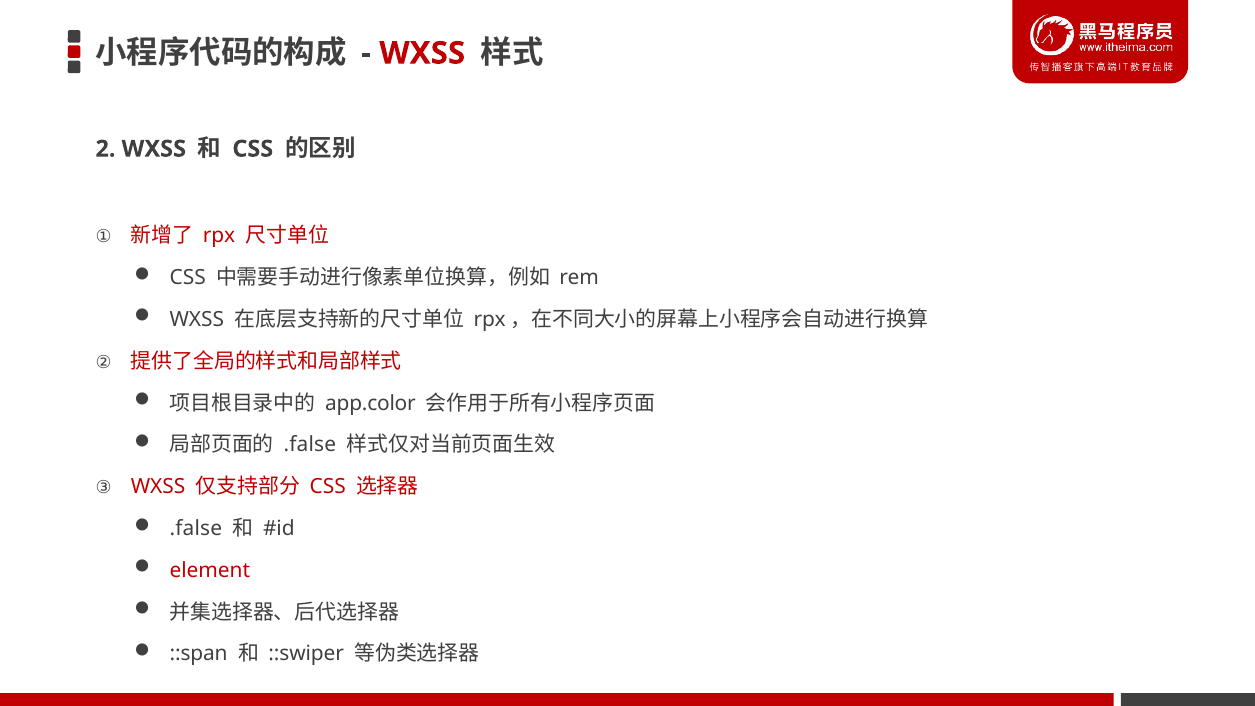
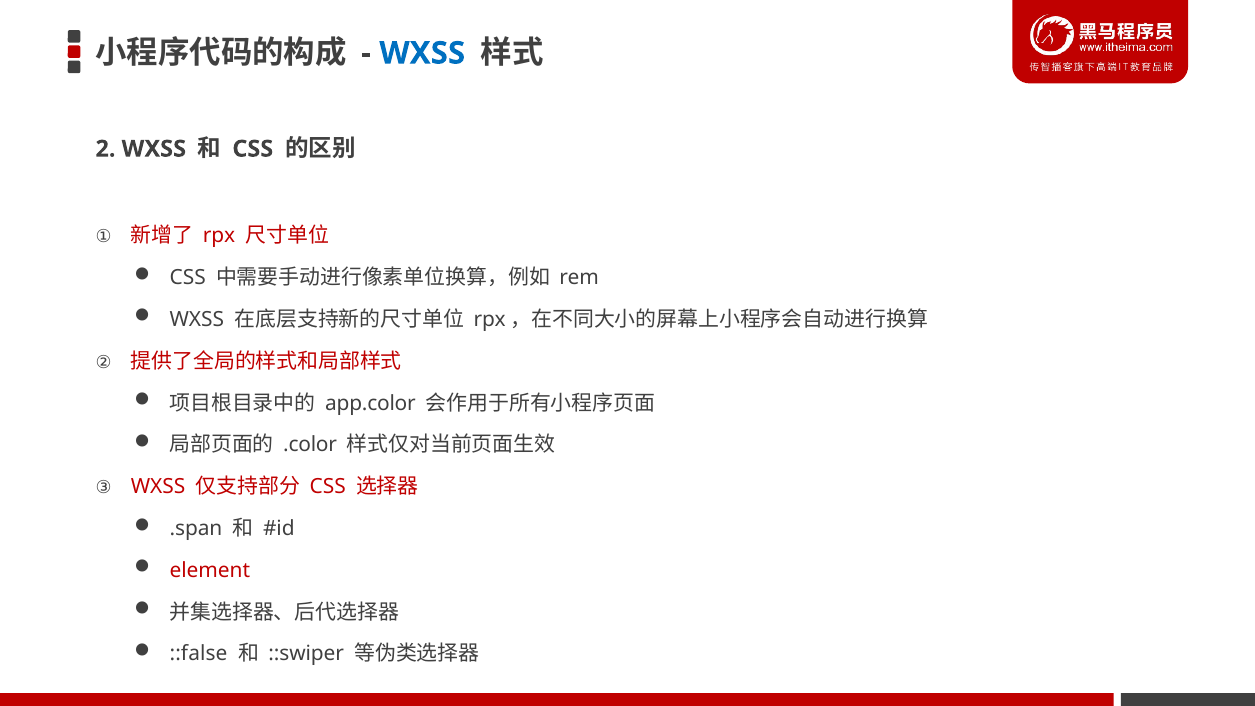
WXSS at (422, 53) colour: red -> blue
.false at (310, 445): .false -> .color
.false at (196, 528): .false -> .span
::span: ::span -> ::false
